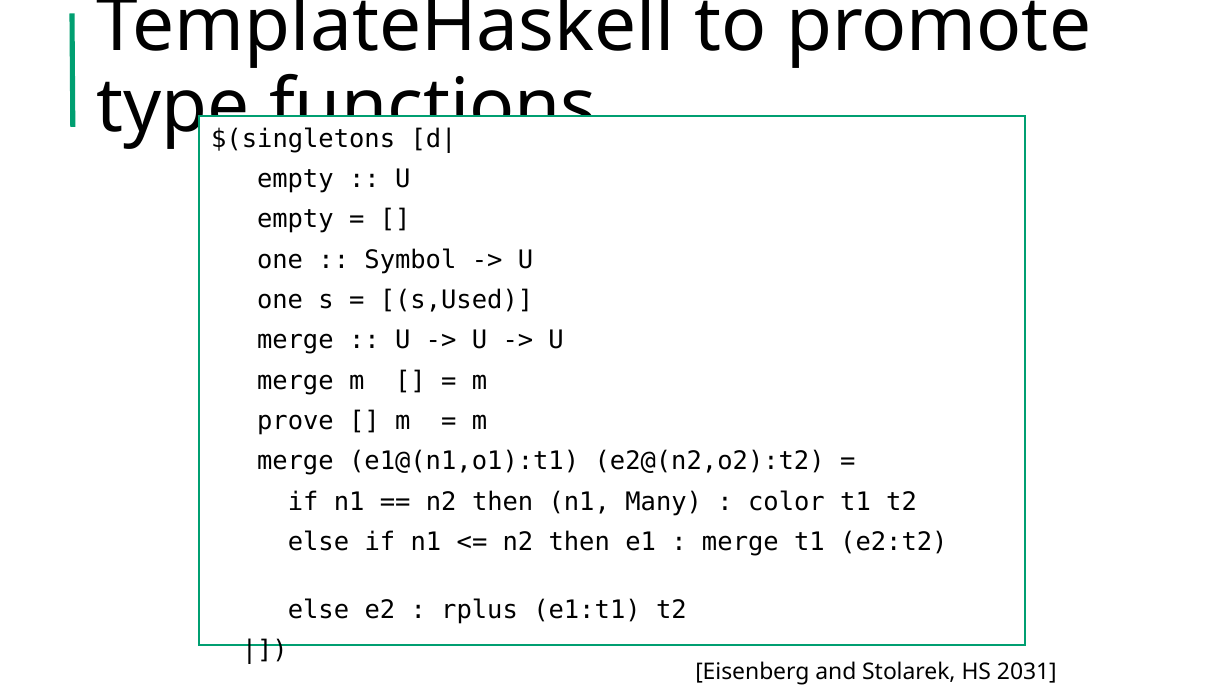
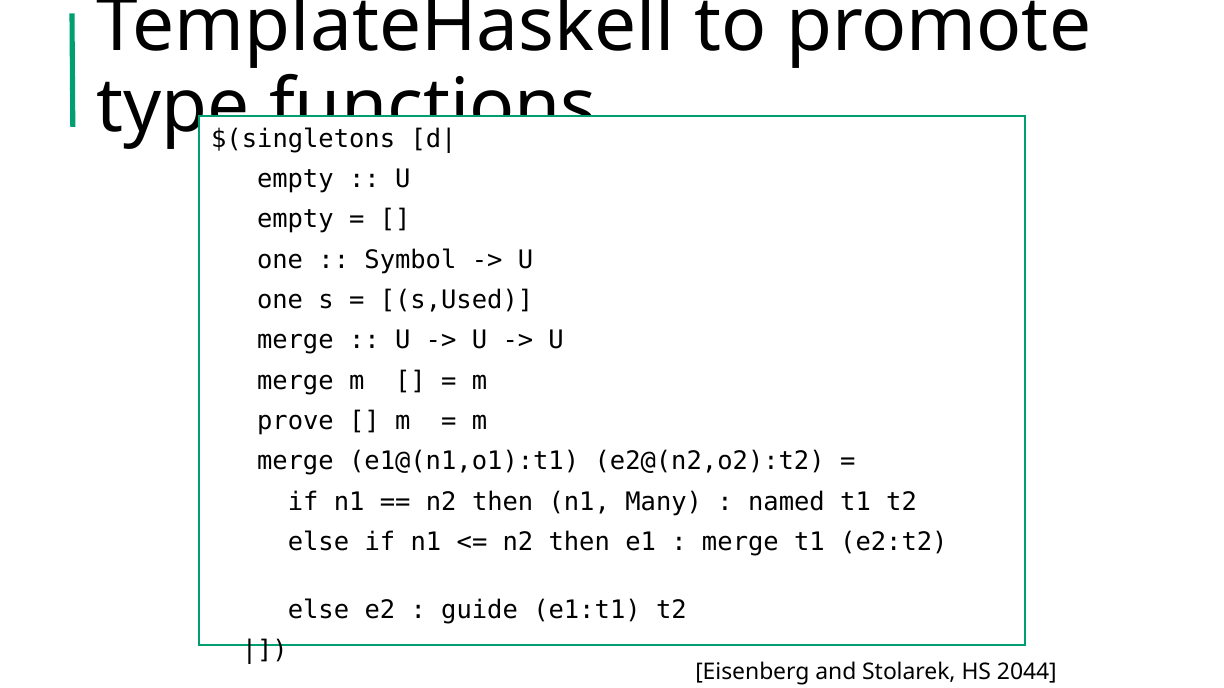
color: color -> named
rplus: rplus -> guide
2031: 2031 -> 2044
